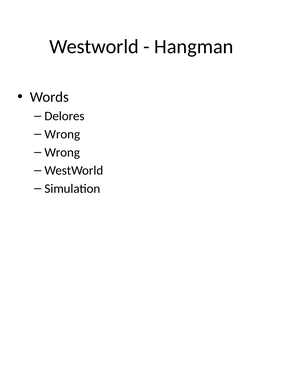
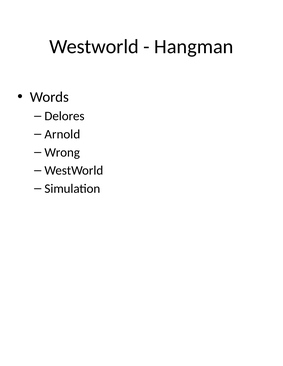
Wrong at (62, 134): Wrong -> Arnold
